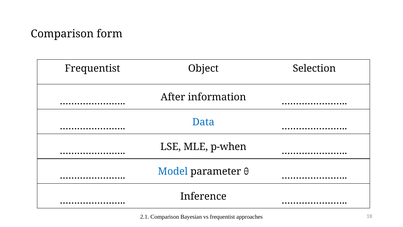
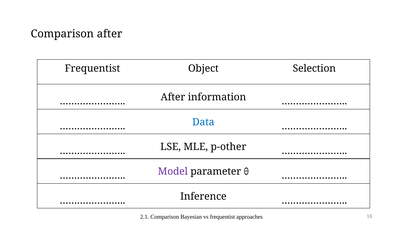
Comparison form: form -> after
p-when: p-when -> p-other
Model colour: blue -> purple
